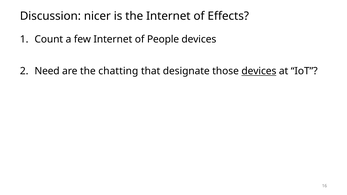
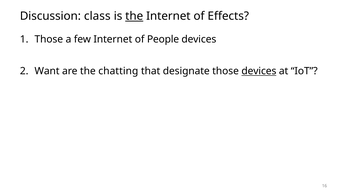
nicer: nicer -> class
the at (134, 16) underline: none -> present
Count at (49, 39): Count -> Those
Need: Need -> Want
